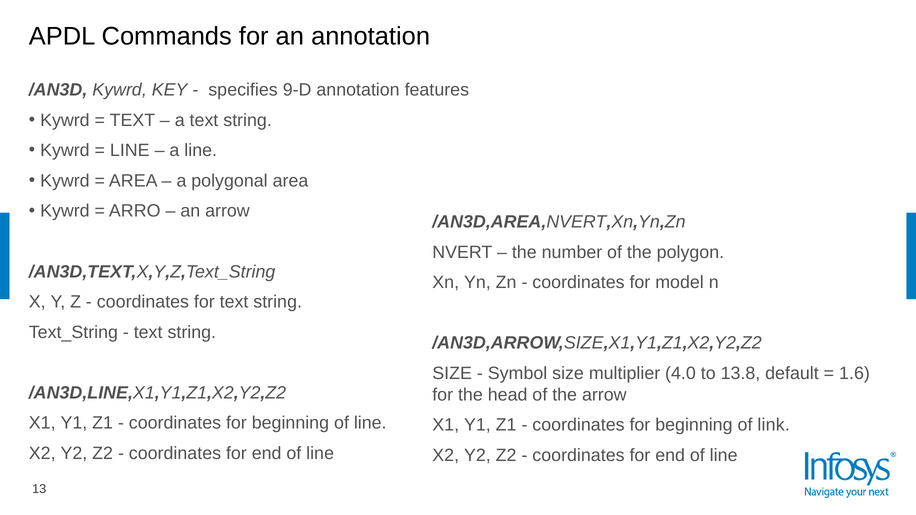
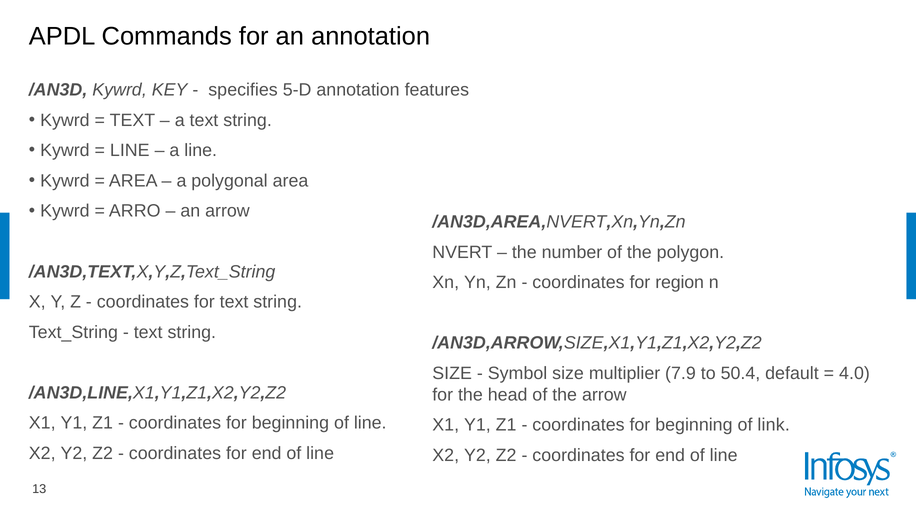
9-D: 9-D -> 5-D
model: model -> region
4.0: 4.0 -> 7.9
13.8: 13.8 -> 50.4
1.6: 1.6 -> 4.0
